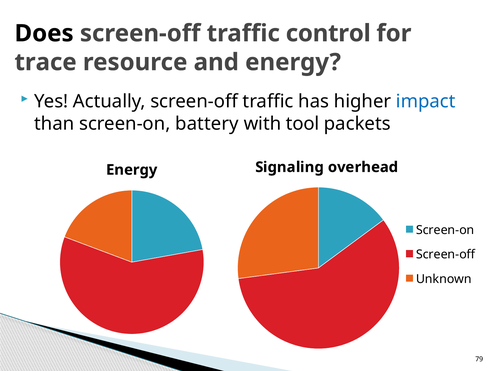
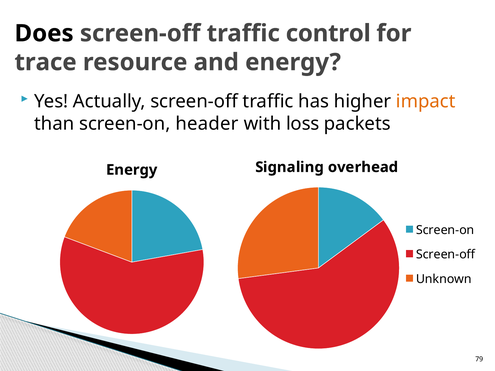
impact colour: blue -> orange
battery: battery -> header
tool: tool -> loss
